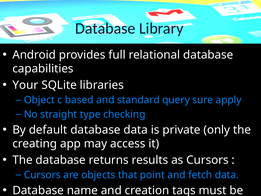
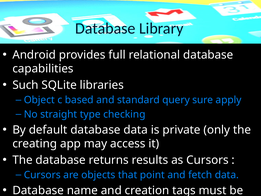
Your: Your -> Such
